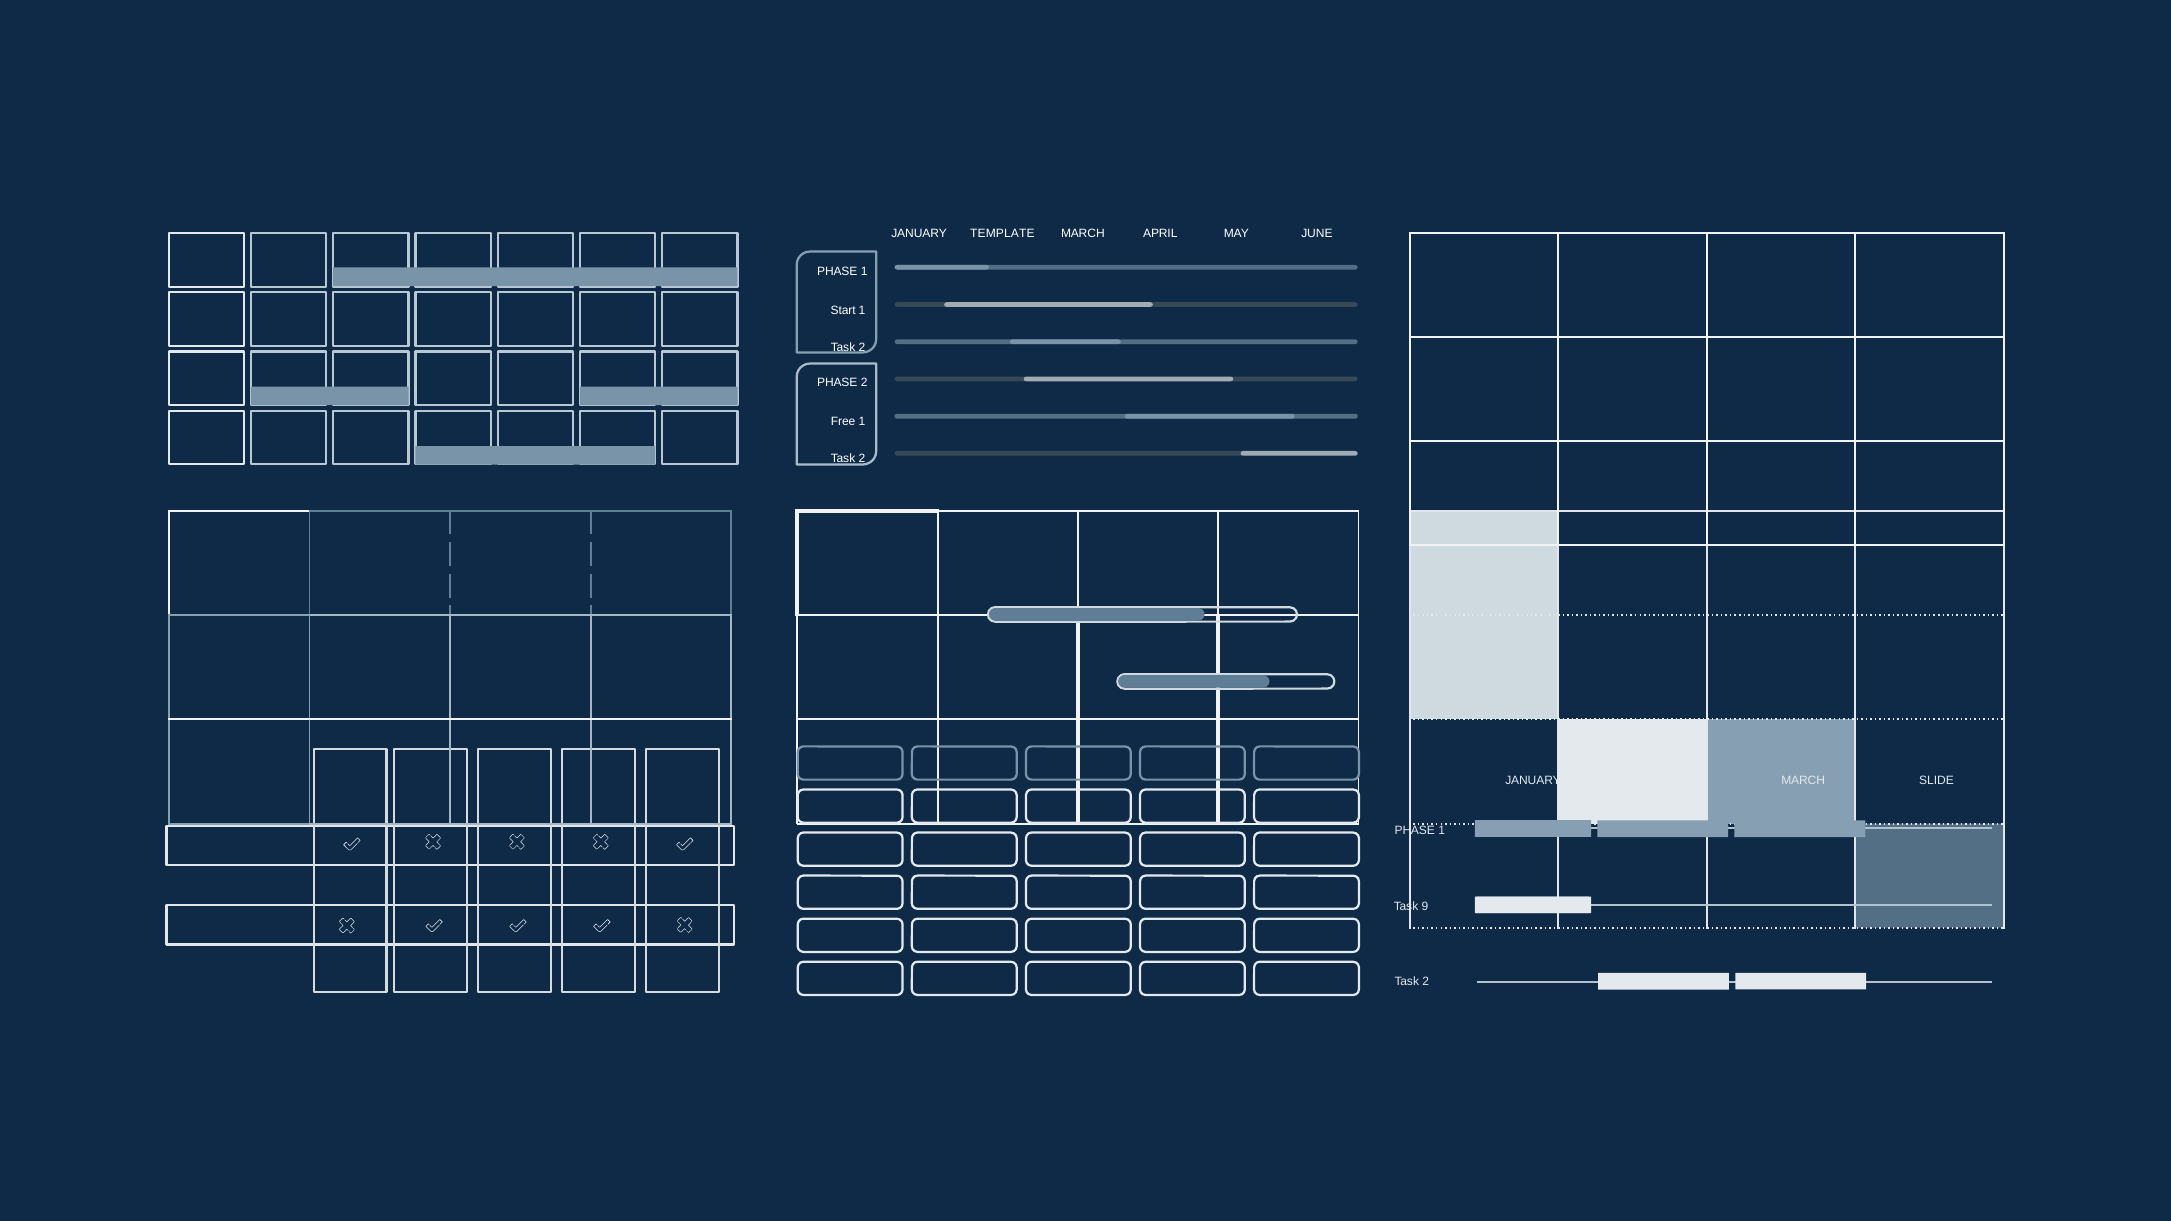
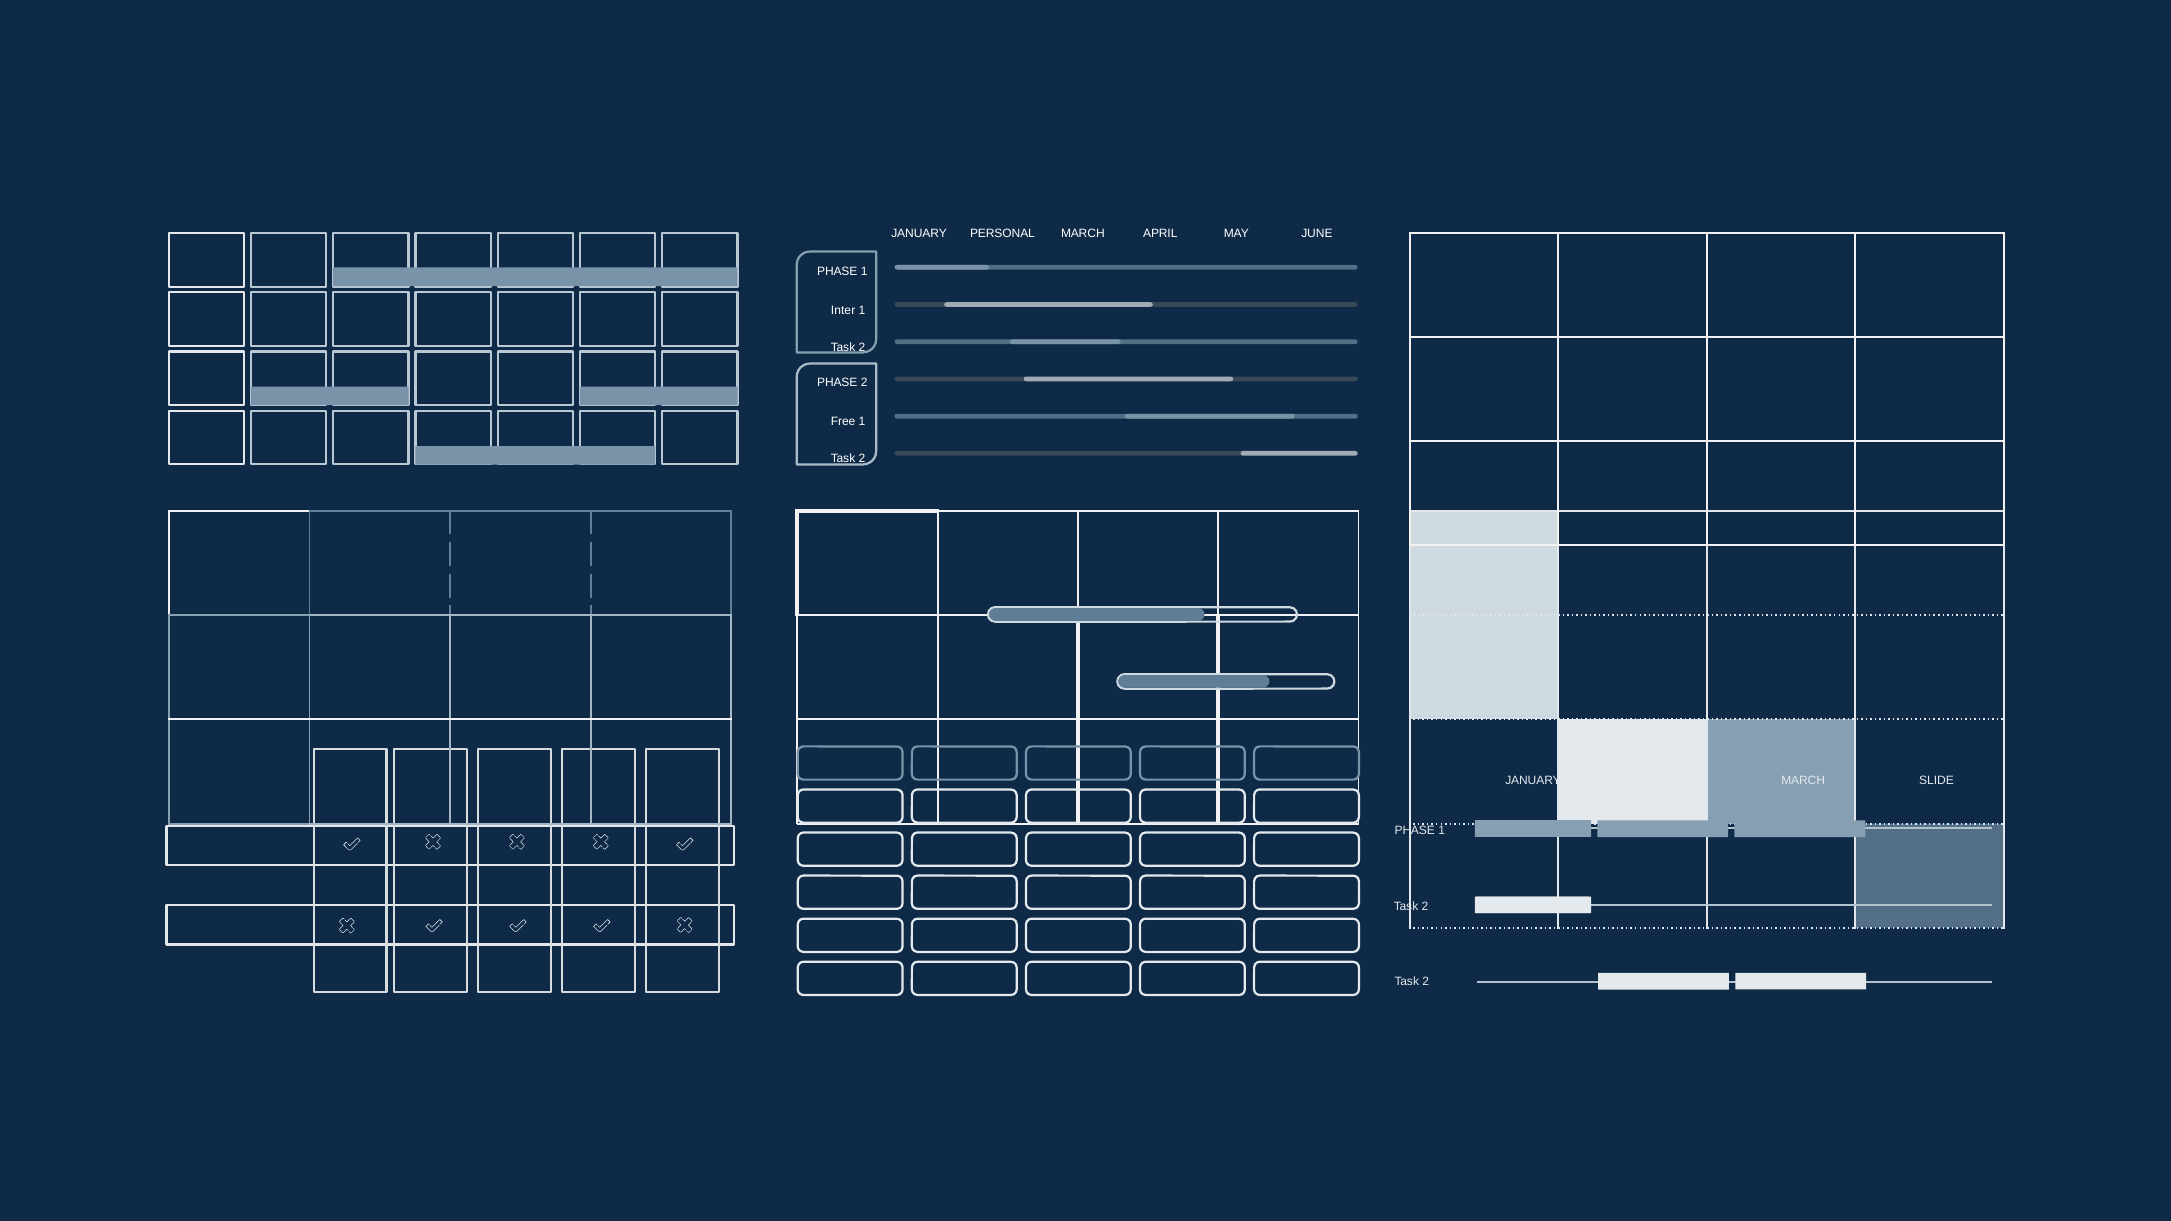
TEMPLATE: TEMPLATE -> PERSONAL
Start: Start -> Inter
9 at (1425, 907): 9 -> 2
